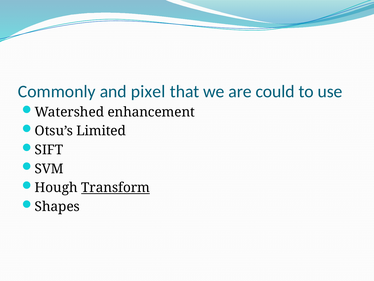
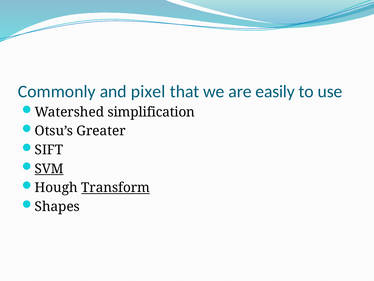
could: could -> easily
enhancement: enhancement -> simplification
Limited: Limited -> Greater
SVM underline: none -> present
